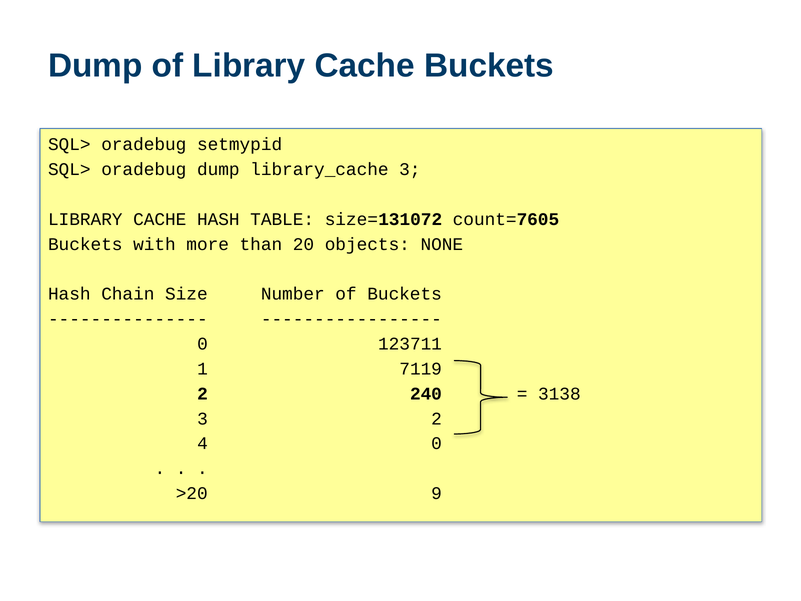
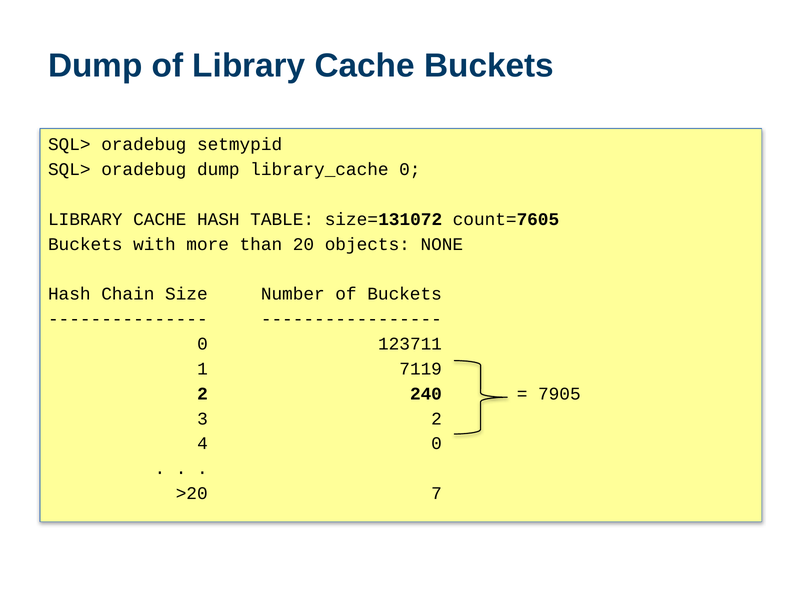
library_cache 3: 3 -> 0
3138: 3138 -> 7905
9: 9 -> 7
